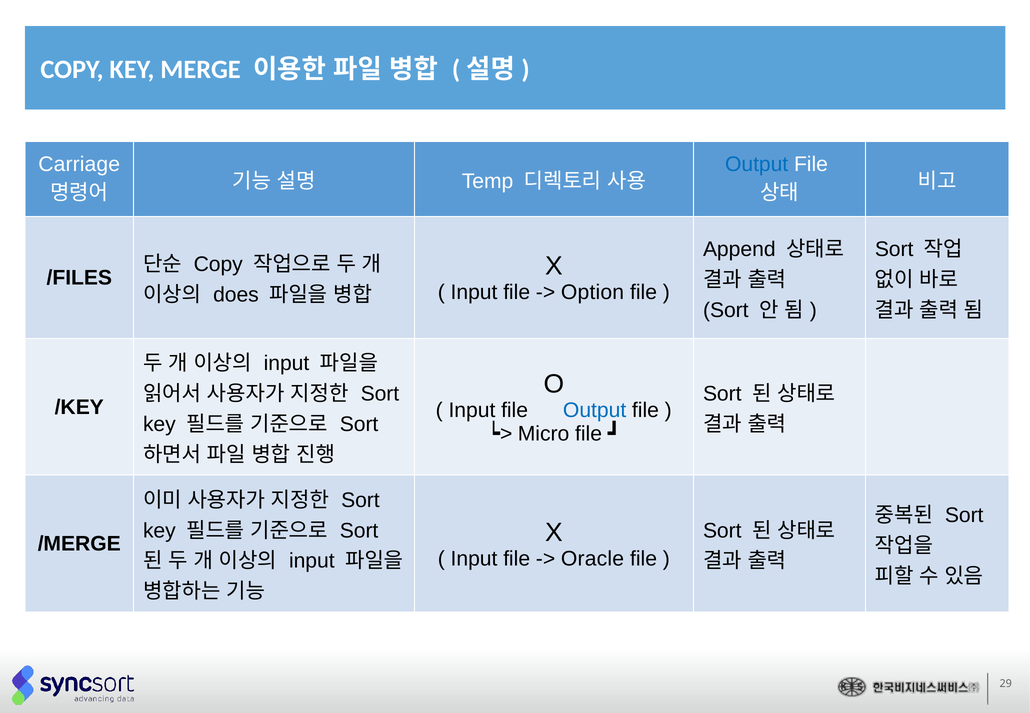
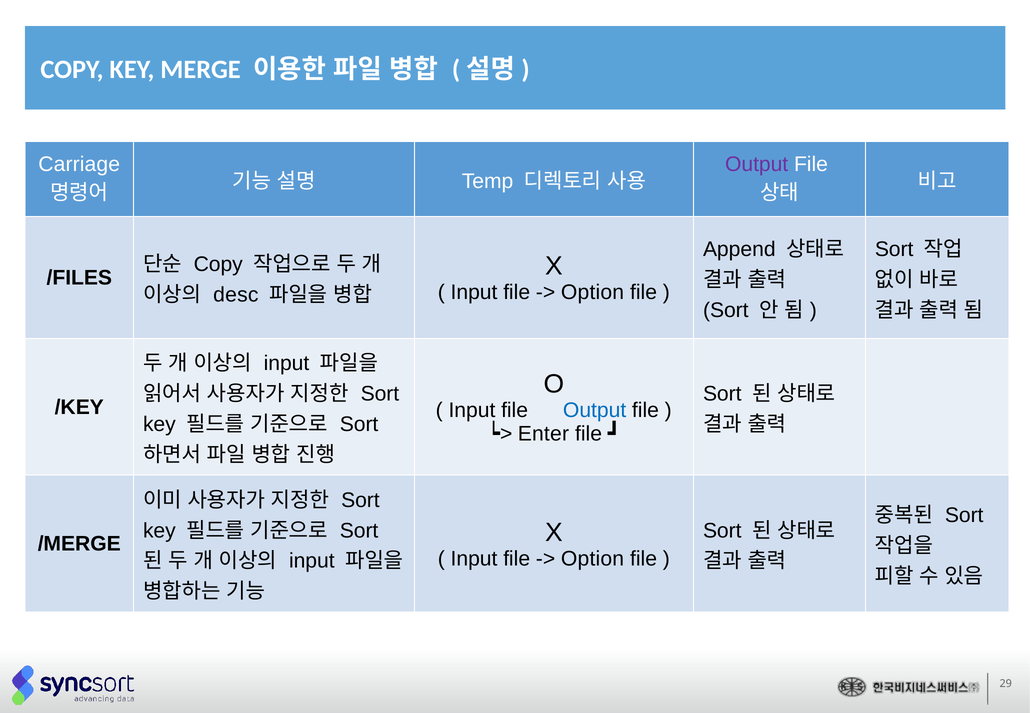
Output at (757, 164) colour: blue -> purple
does: does -> desc
Micro: Micro -> Enter
Oracle at (593, 559): Oracle -> Option
